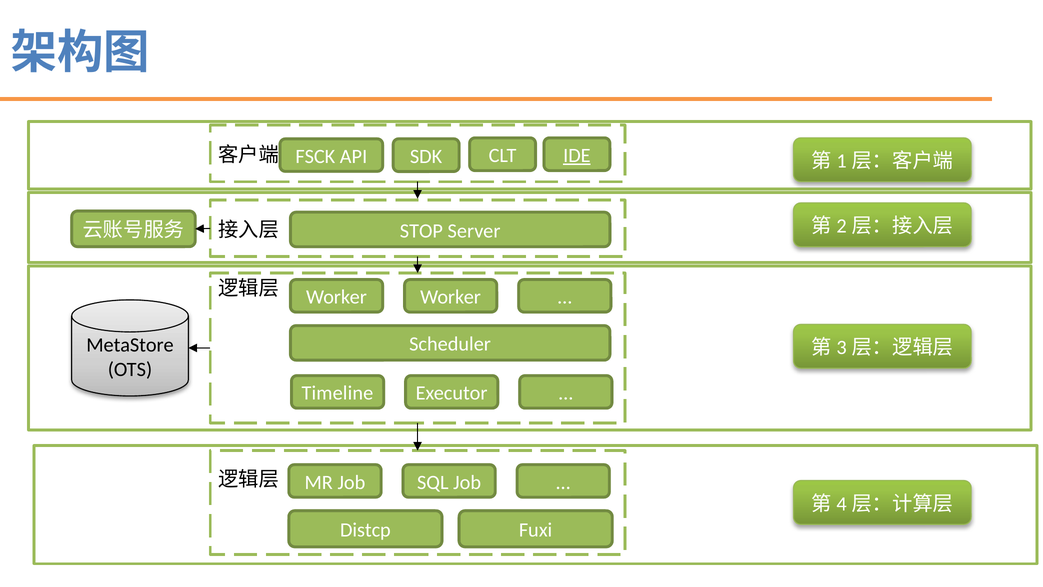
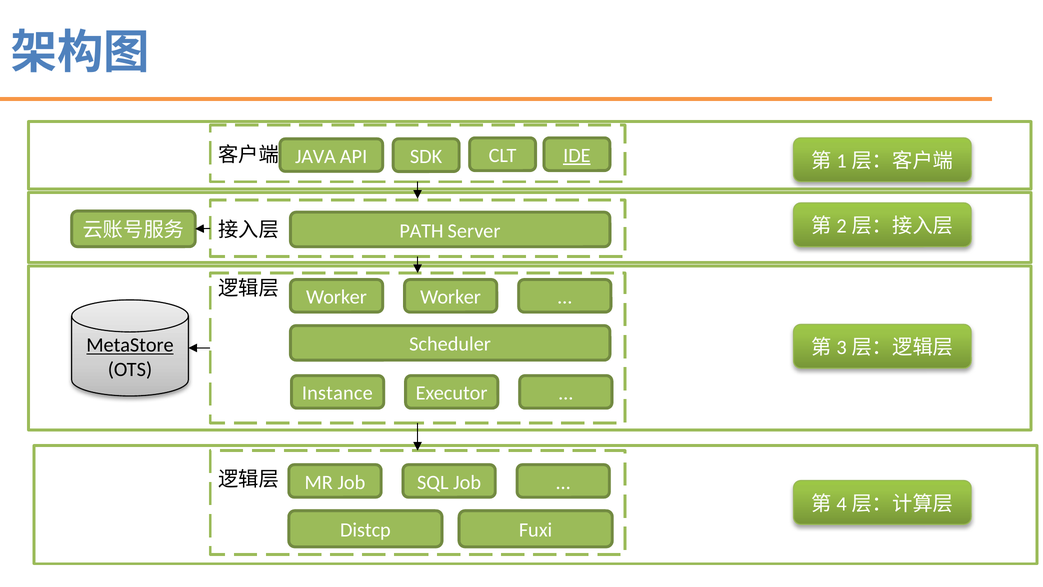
FSCK: FSCK -> JAVA
STOP: STOP -> PATH
MetaStore underline: none -> present
Timeline: Timeline -> Instance
